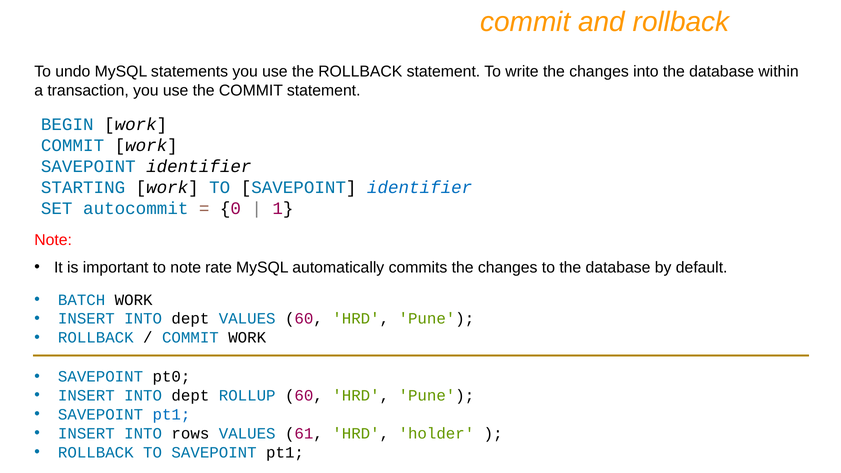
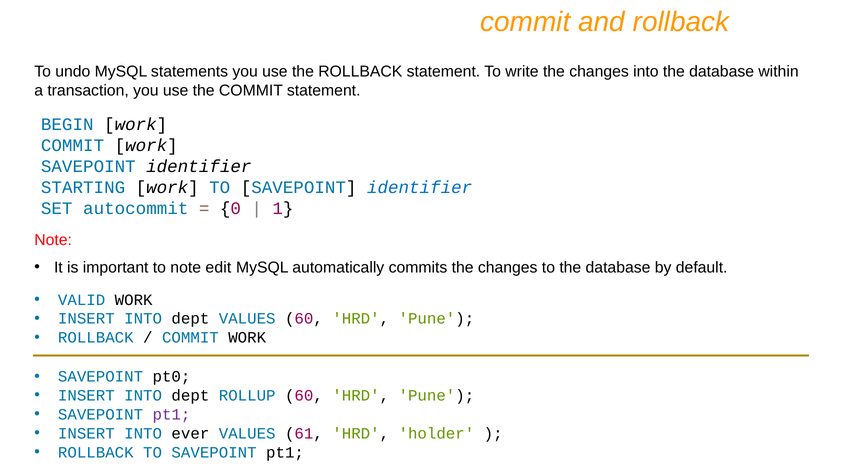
rate: rate -> edit
BATCH: BATCH -> VALID
pt1 at (171, 415) colour: blue -> purple
rows: rows -> ever
